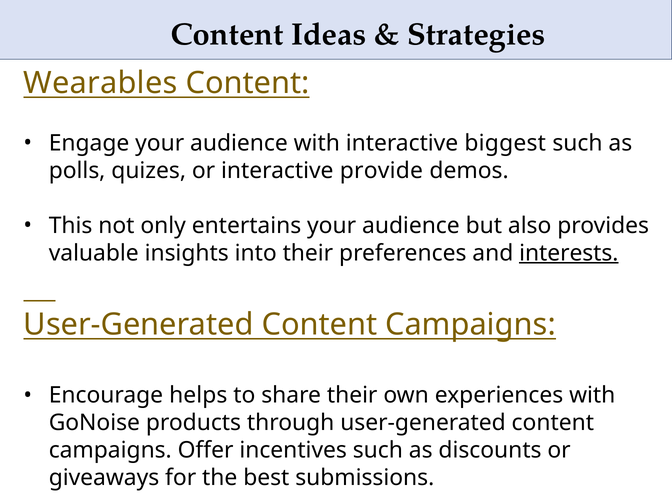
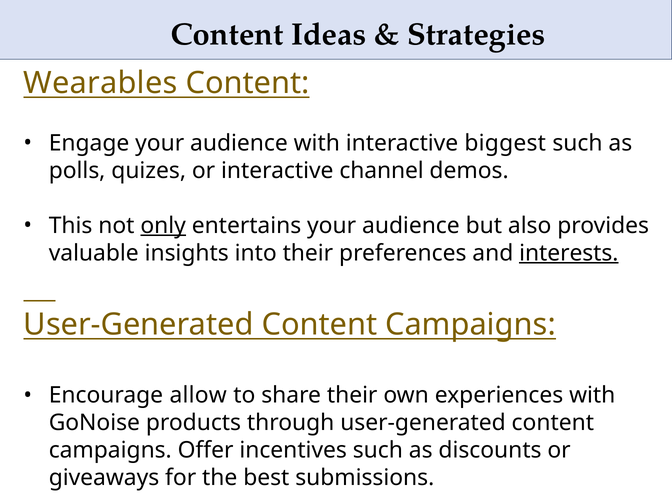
provide: provide -> channel
only underline: none -> present
helps: helps -> allow
